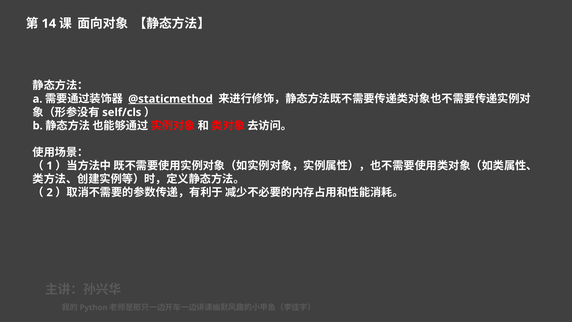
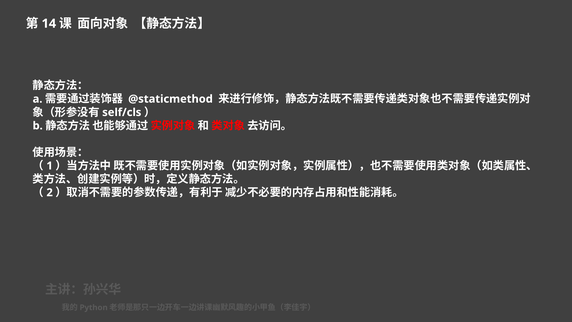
@staticmethod underline: present -> none
